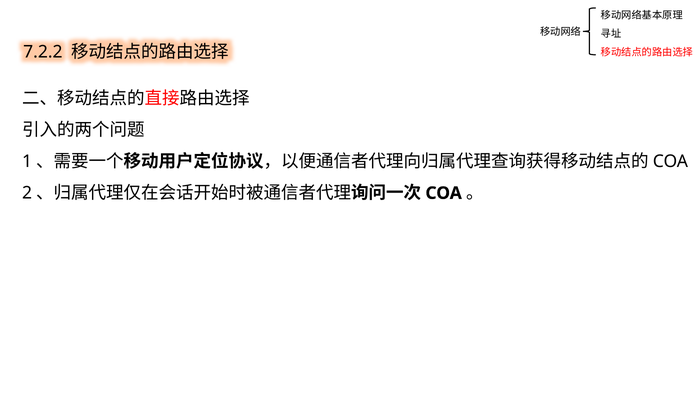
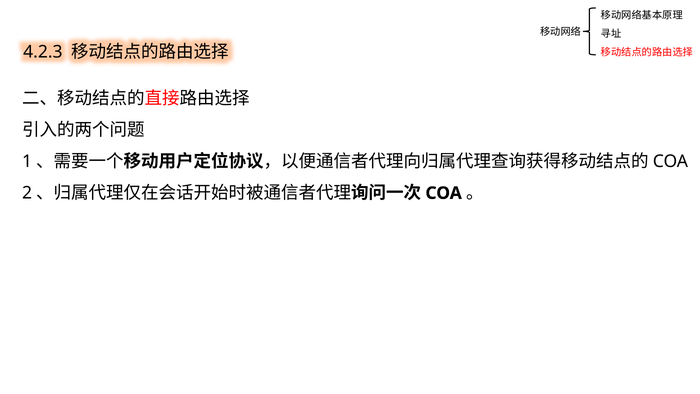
7.2.2: 7.2.2 -> 4.2.3
